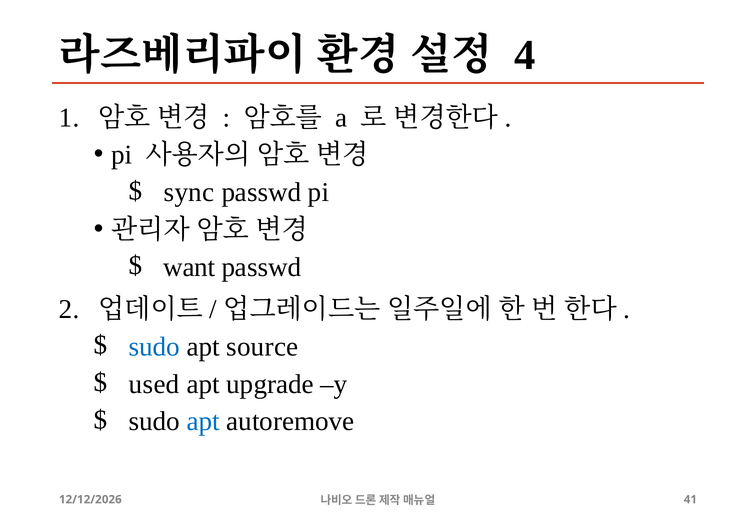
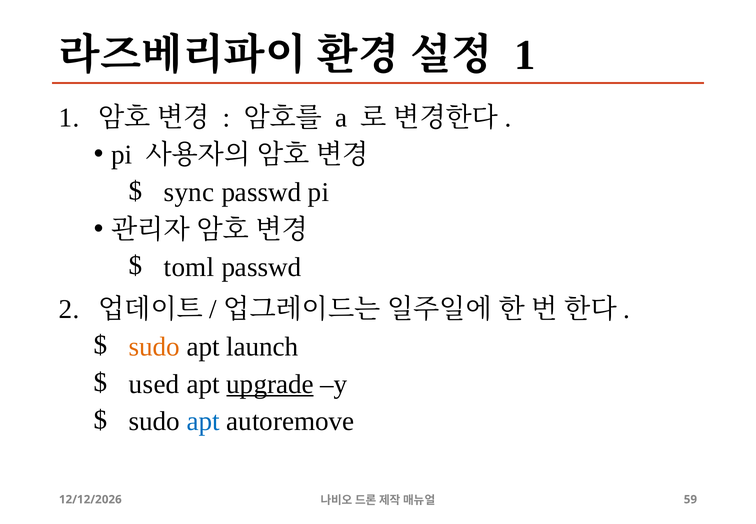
4 at (525, 55): 4 -> 1
want: want -> toml
sudo at (154, 346) colour: blue -> orange
source: source -> launch
upgrade underline: none -> present
41: 41 -> 59
